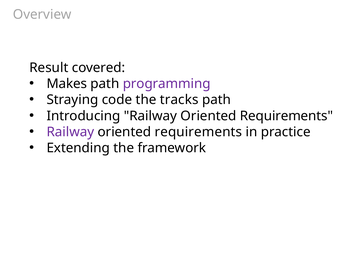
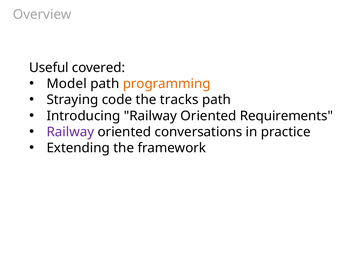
Result: Result -> Useful
Makes: Makes -> Model
programming colour: purple -> orange
requirements at (198, 132): requirements -> conversations
